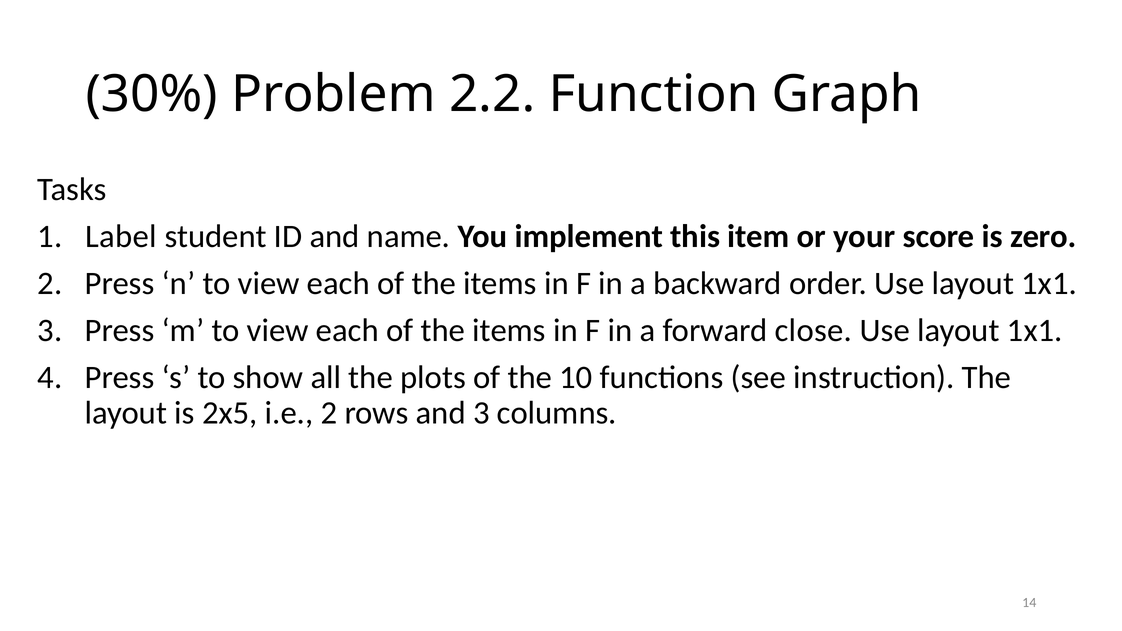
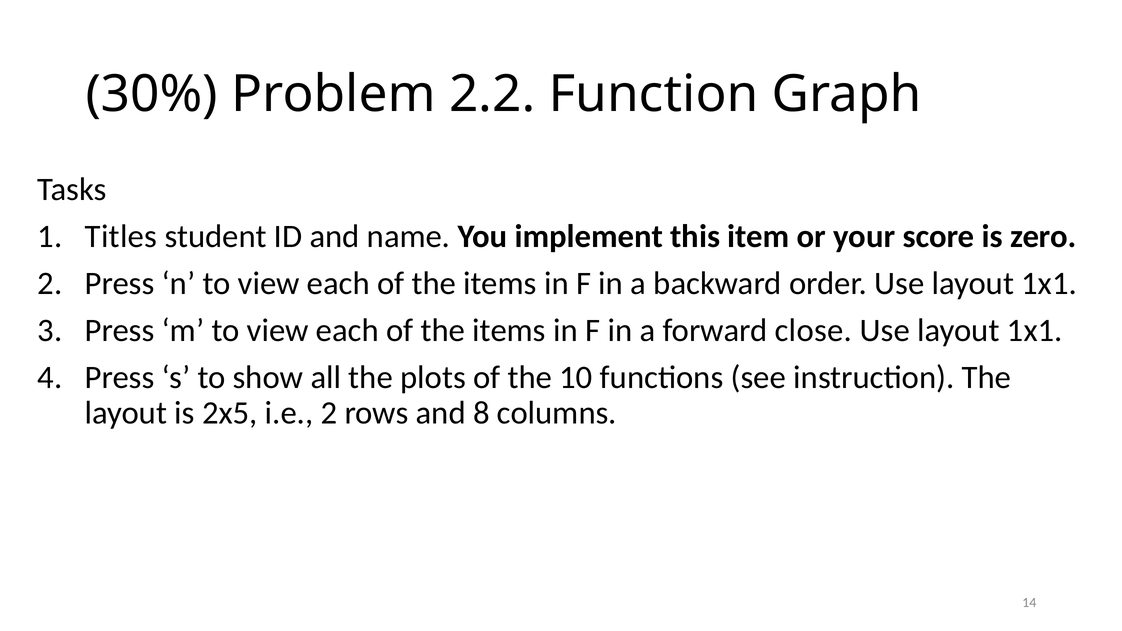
Label: Label -> Titles
and 3: 3 -> 8
